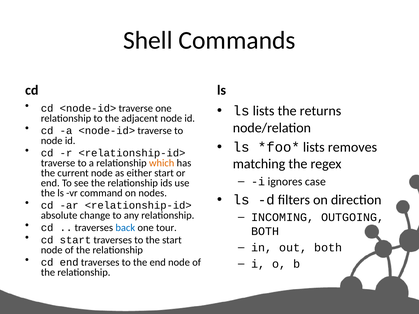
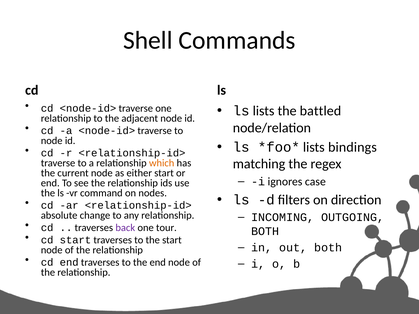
returns: returns -> battled
removes: removes -> bindings
back colour: blue -> purple
